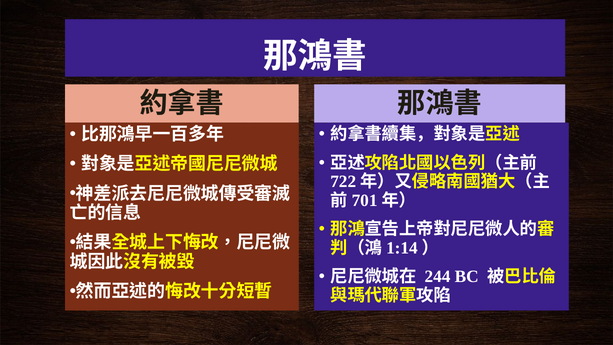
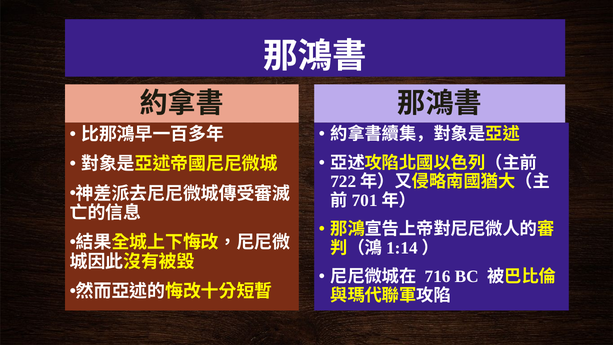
244: 244 -> 716
